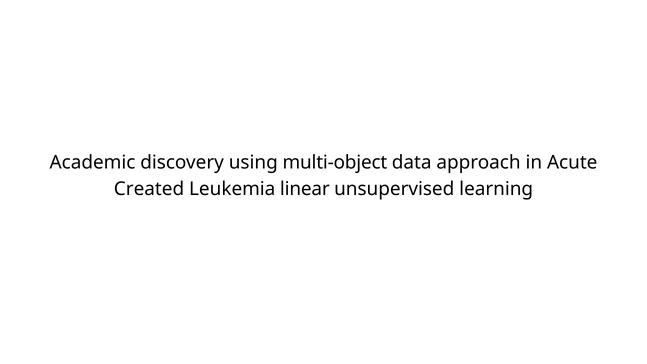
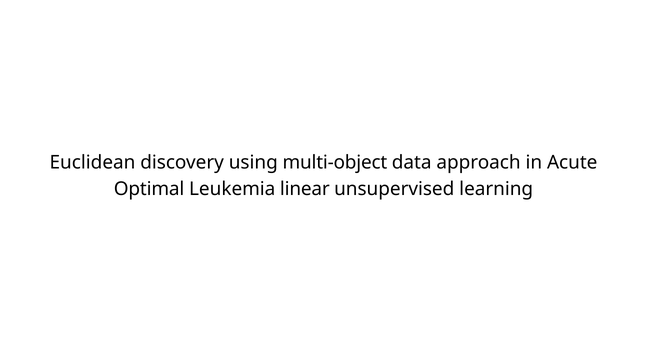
Academic: Academic -> Euclidean
Created: Created -> Optimal
